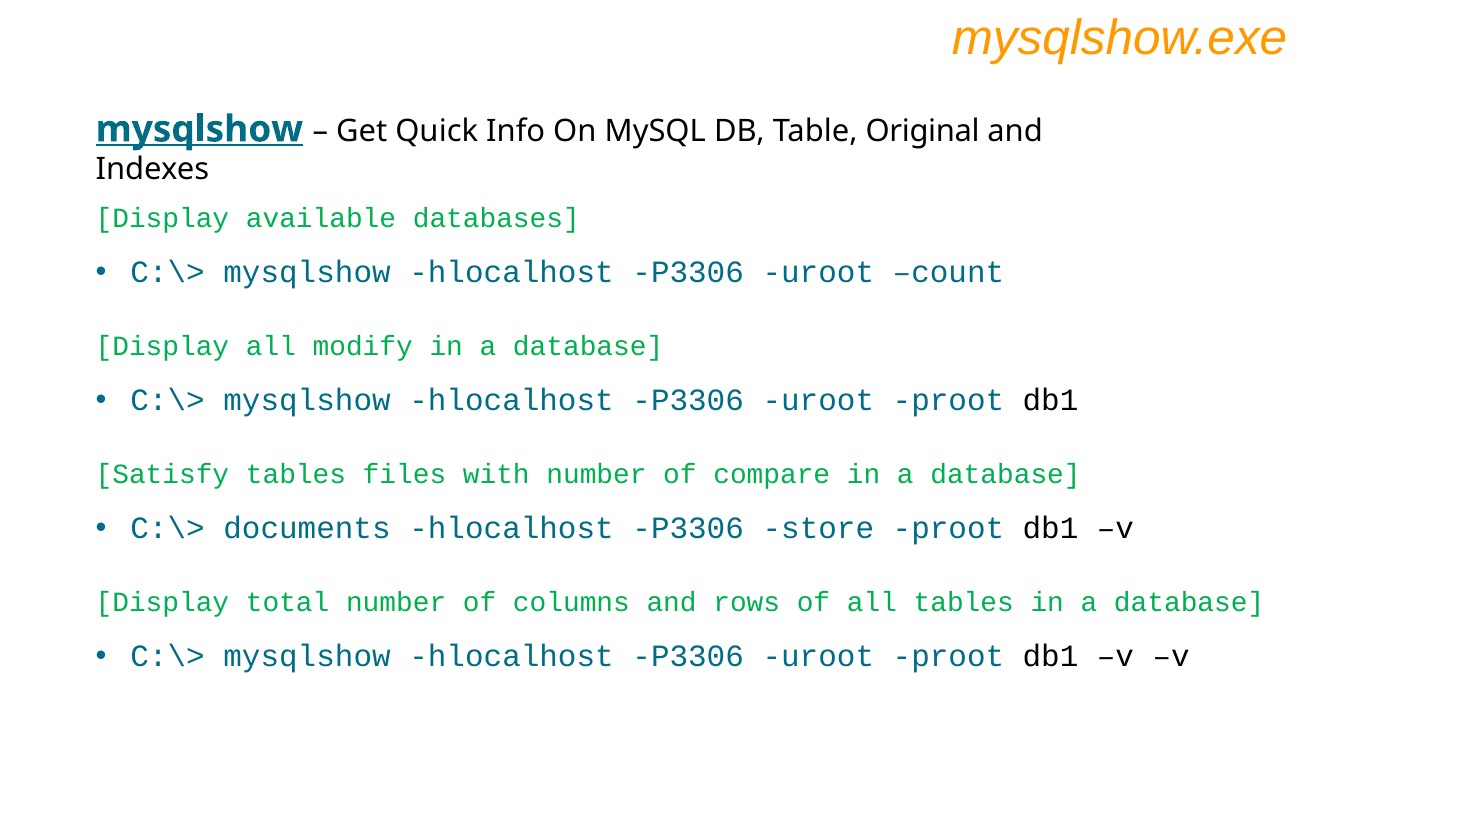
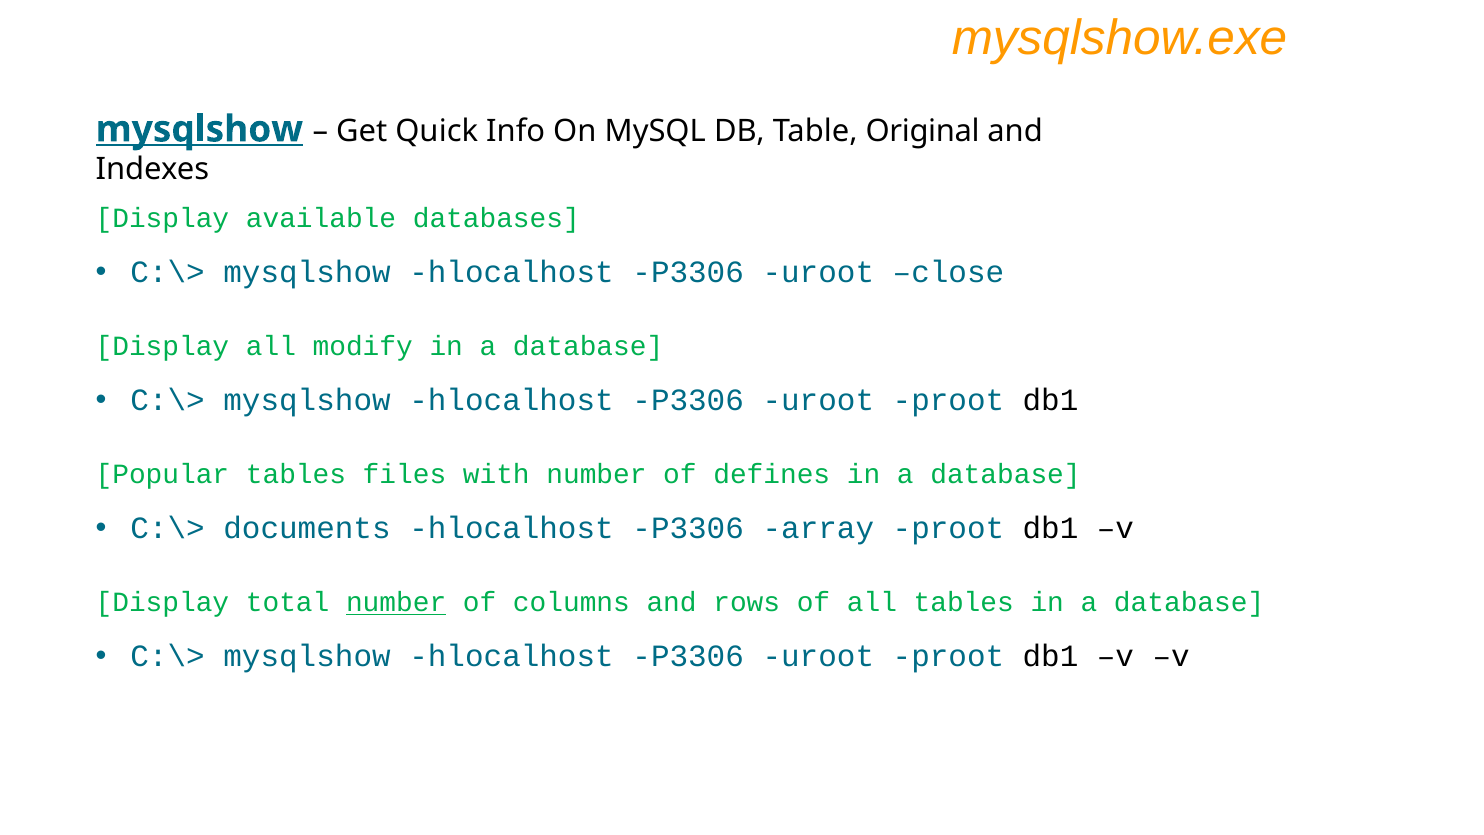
count: count -> close
Satisfy: Satisfy -> Popular
compare: compare -> defines
store: store -> array
number at (396, 602) underline: none -> present
